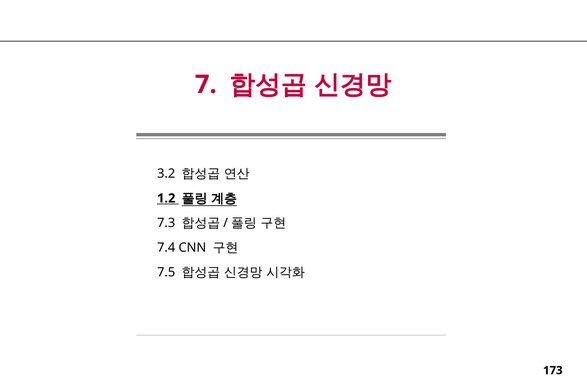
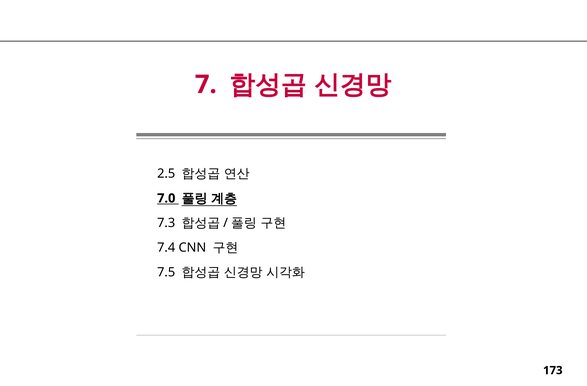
3.2: 3.2 -> 2.5
1.2: 1.2 -> 7.0
